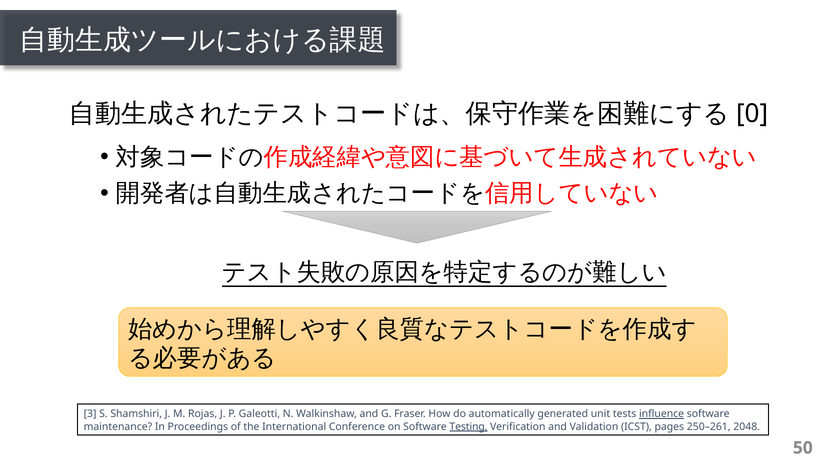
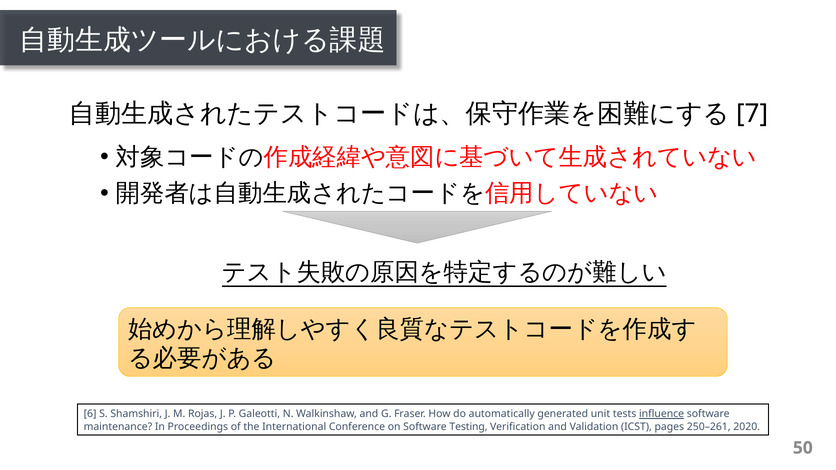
0: 0 -> 7
3: 3 -> 6
Testing underline: present -> none
2048: 2048 -> 2020
